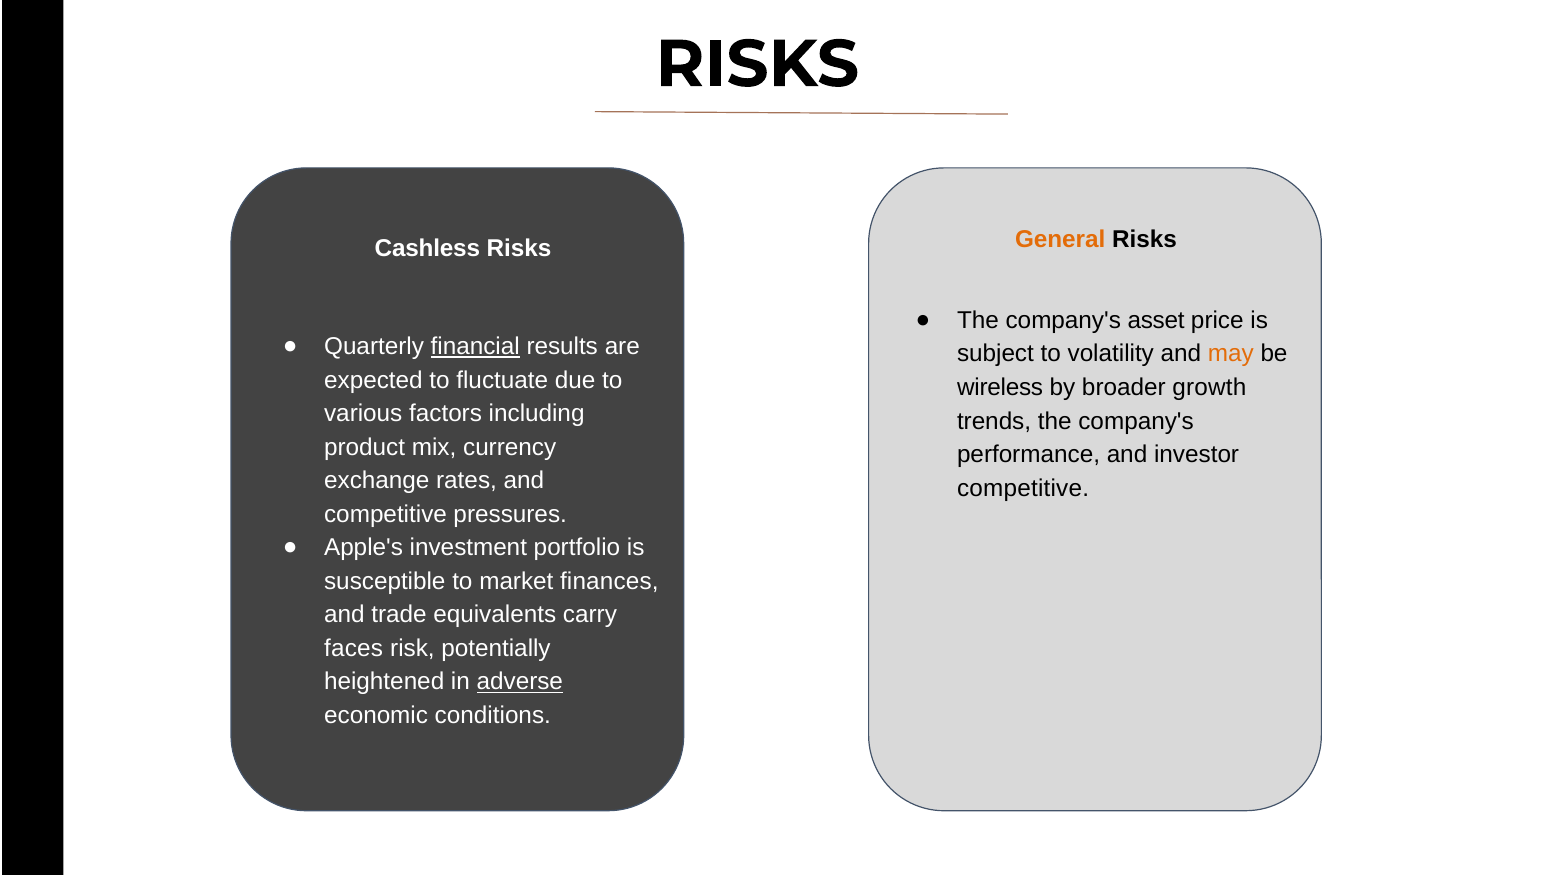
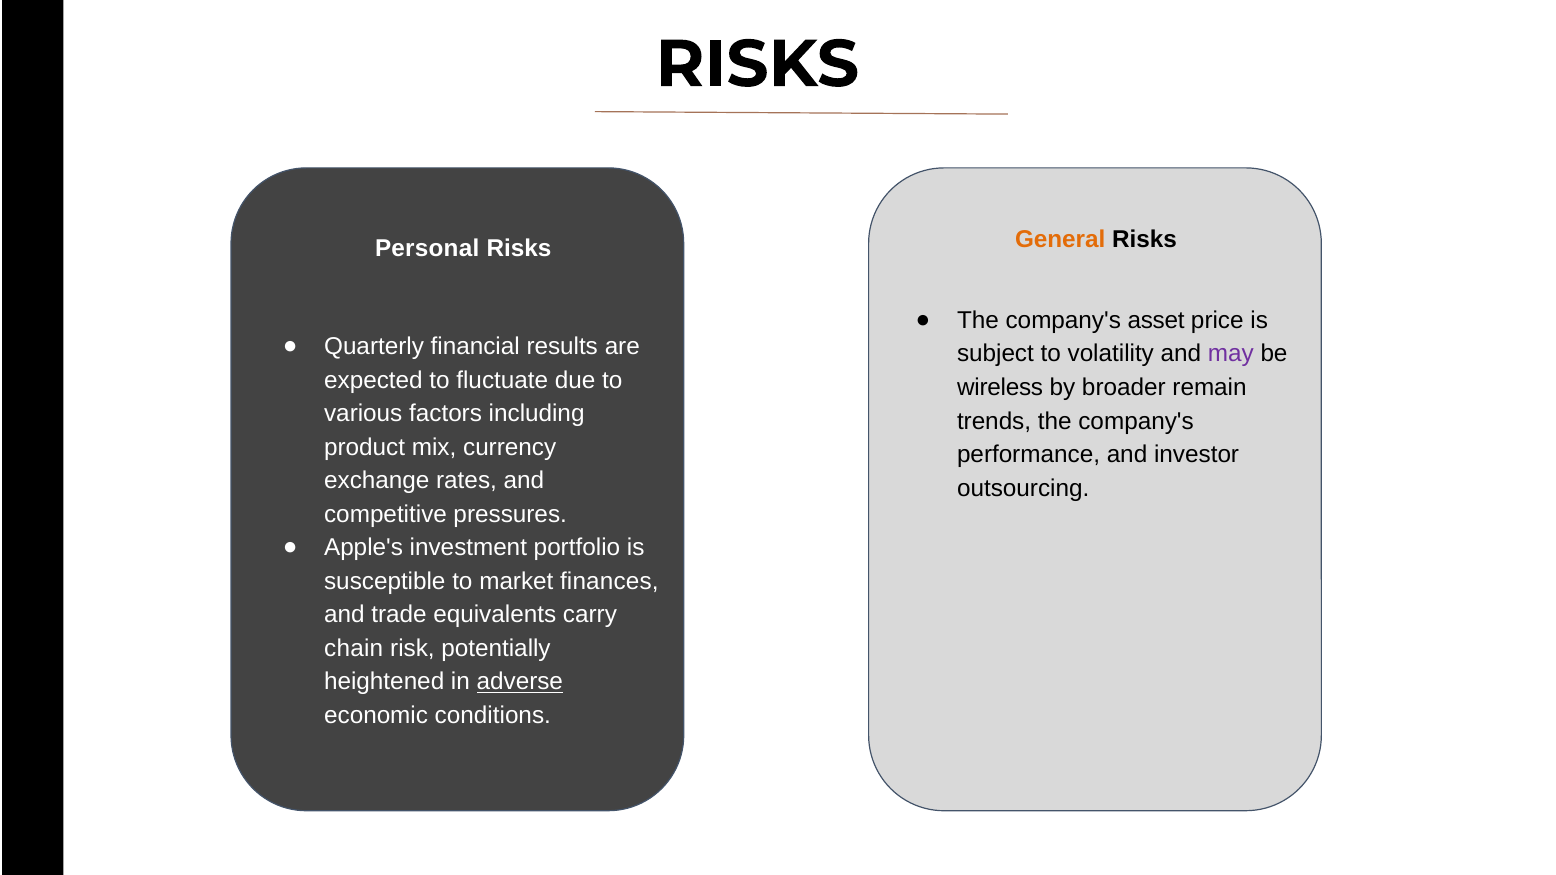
Cashless: Cashless -> Personal
financial underline: present -> none
may colour: orange -> purple
growth: growth -> remain
competitive at (1023, 488): competitive -> outsourcing
faces: faces -> chain
